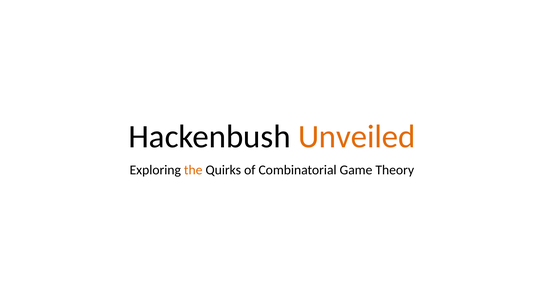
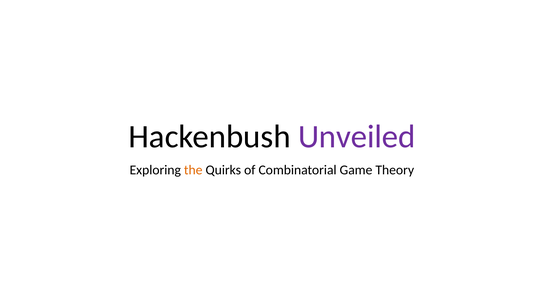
Unveiled colour: orange -> purple
